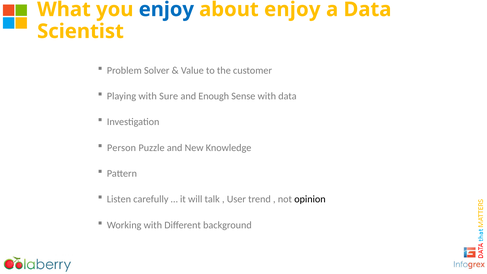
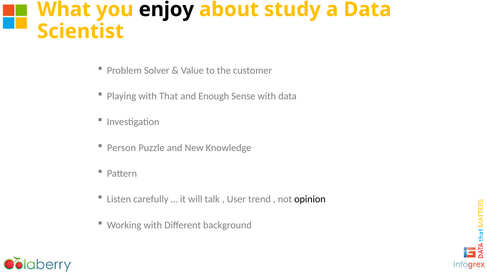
enjoy at (166, 9) colour: blue -> black
about enjoy: enjoy -> study
Sure: Sure -> That
